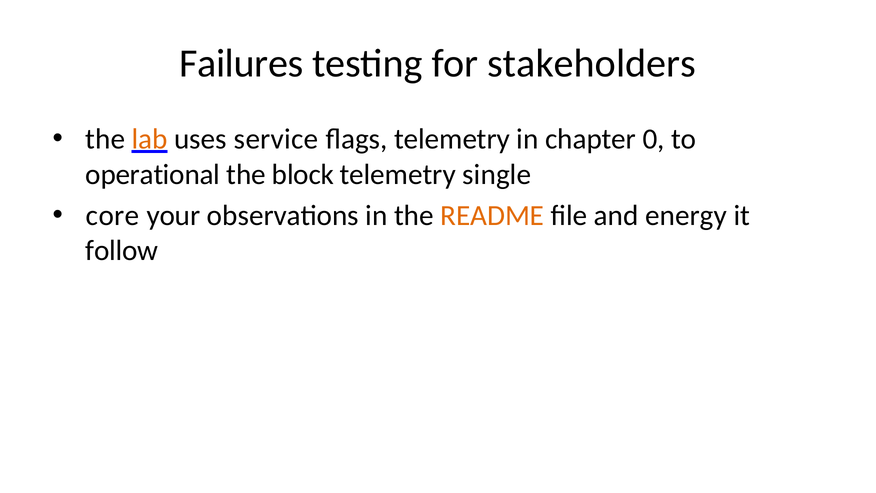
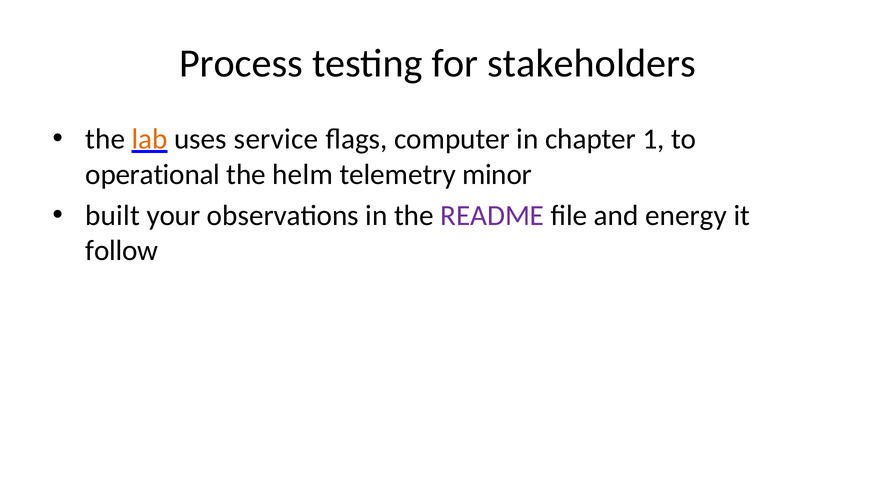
Failures: Failures -> Process
flags telemetry: telemetry -> computer
0: 0 -> 1
block: block -> helm
single: single -> minor
core: core -> built
README colour: orange -> purple
